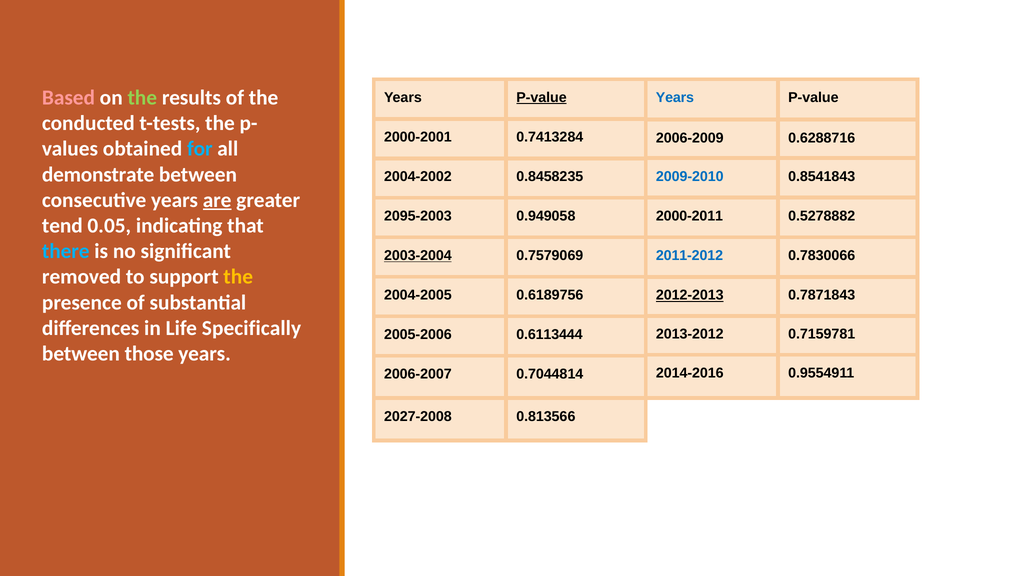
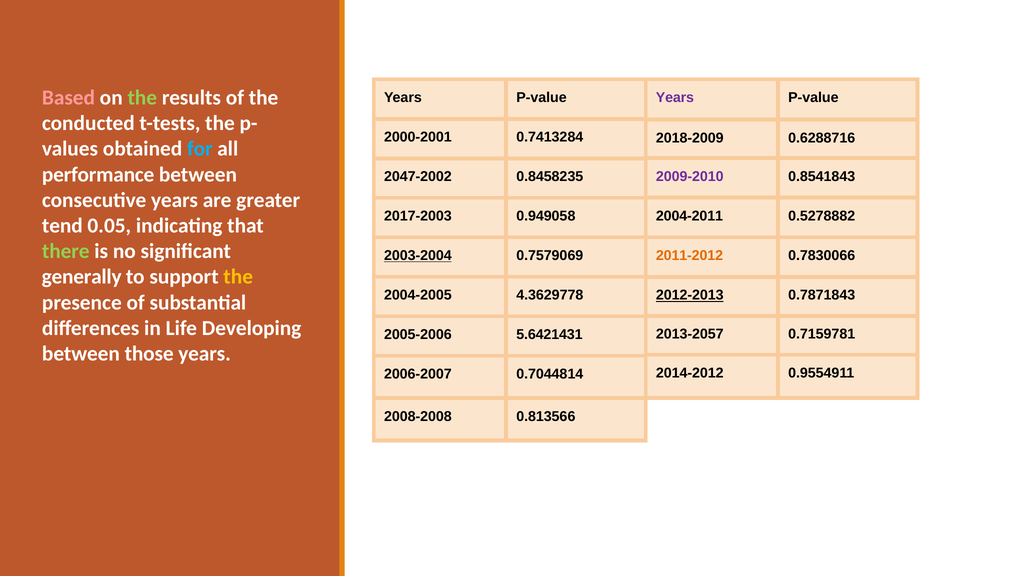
P-value at (541, 98) underline: present -> none
Years at (675, 98) colour: blue -> purple
2006-2009: 2006-2009 -> 2018-2009
demonstrate: demonstrate -> performance
2009-2010 colour: blue -> purple
2004-2002: 2004-2002 -> 2047-2002
are underline: present -> none
2000-2011: 2000-2011 -> 2004-2011
2095-2003: 2095-2003 -> 2017-2003
there colour: light blue -> light green
2011-2012 colour: blue -> orange
removed: removed -> generally
0.6189756: 0.6189756 -> 4.3629778
Specifically: Specifically -> Developing
2013-2012: 2013-2012 -> 2013-2057
0.6113444: 0.6113444 -> 5.6421431
2014-2016: 2014-2016 -> 2014-2012
2027-2008: 2027-2008 -> 2008-2008
